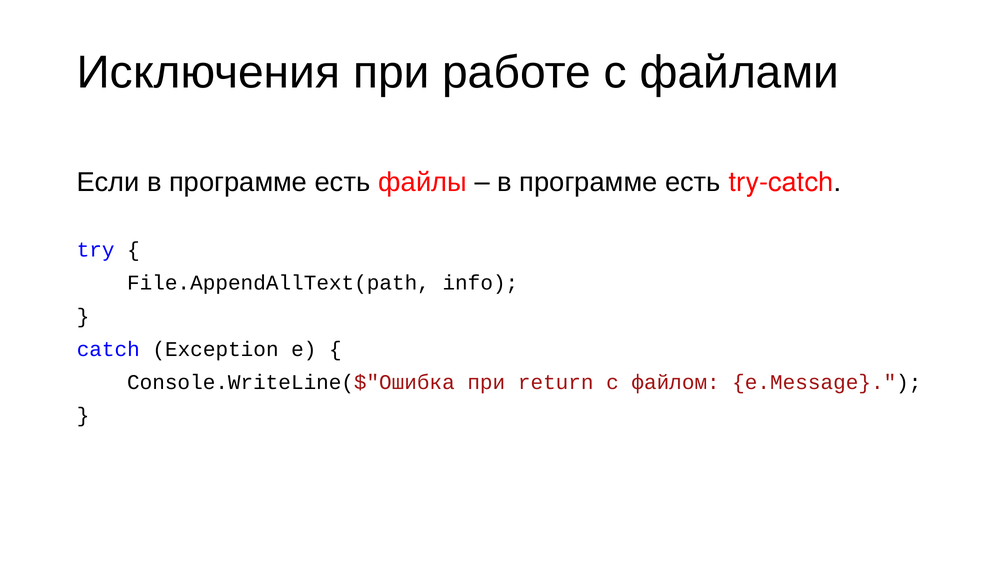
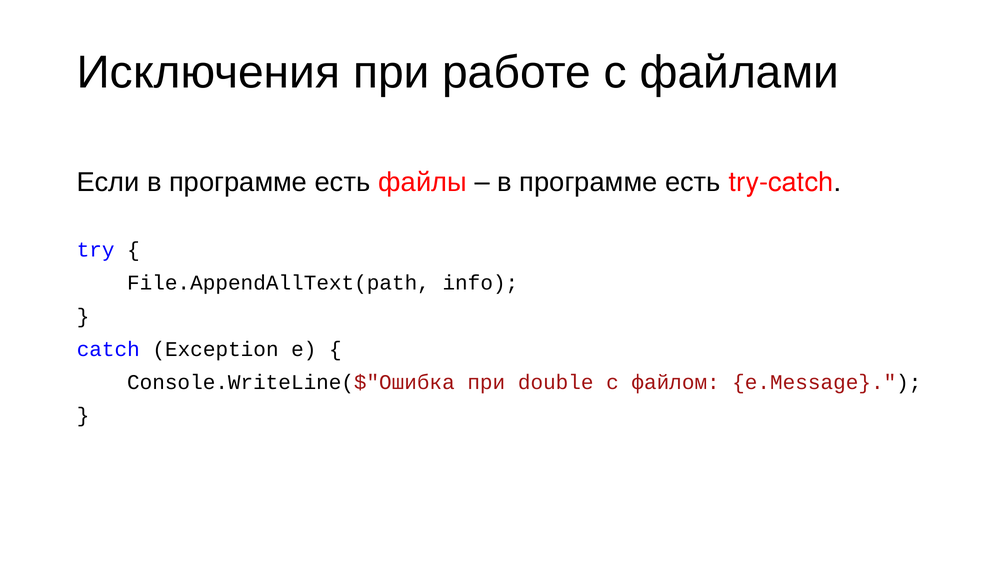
return: return -> double
